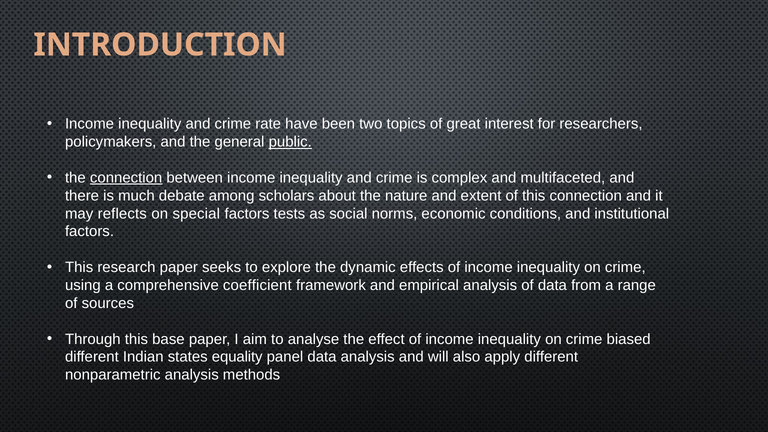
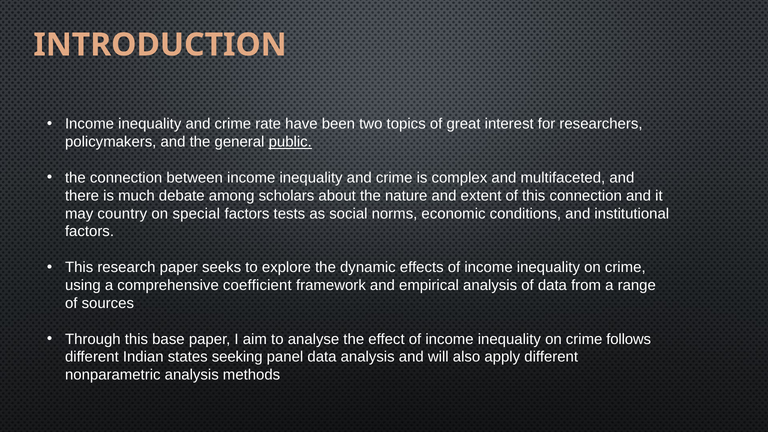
connection at (126, 178) underline: present -> none
reflects: reflects -> country
biased: biased -> follows
equality: equality -> seeking
